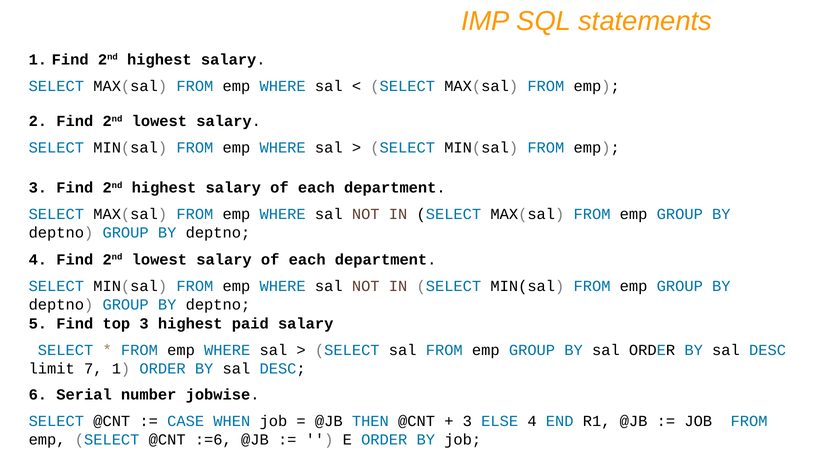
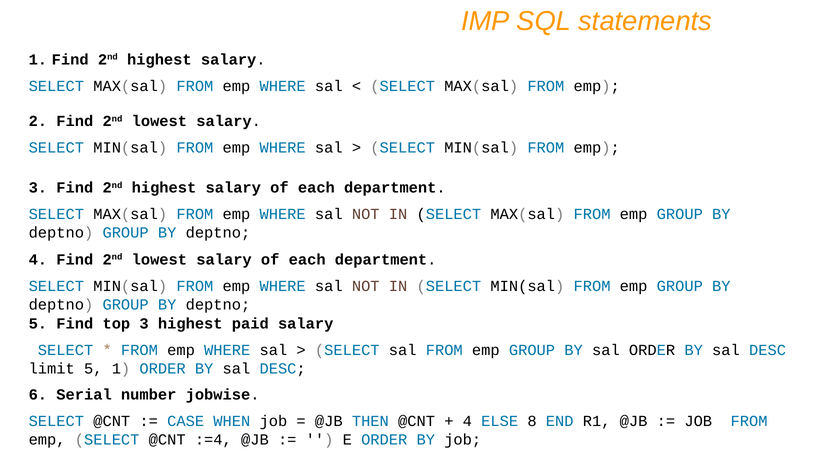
limit 7: 7 -> 5
3 at (467, 421): 3 -> 4
ELSE 4: 4 -> 8
:=6: :=6 -> :=4
